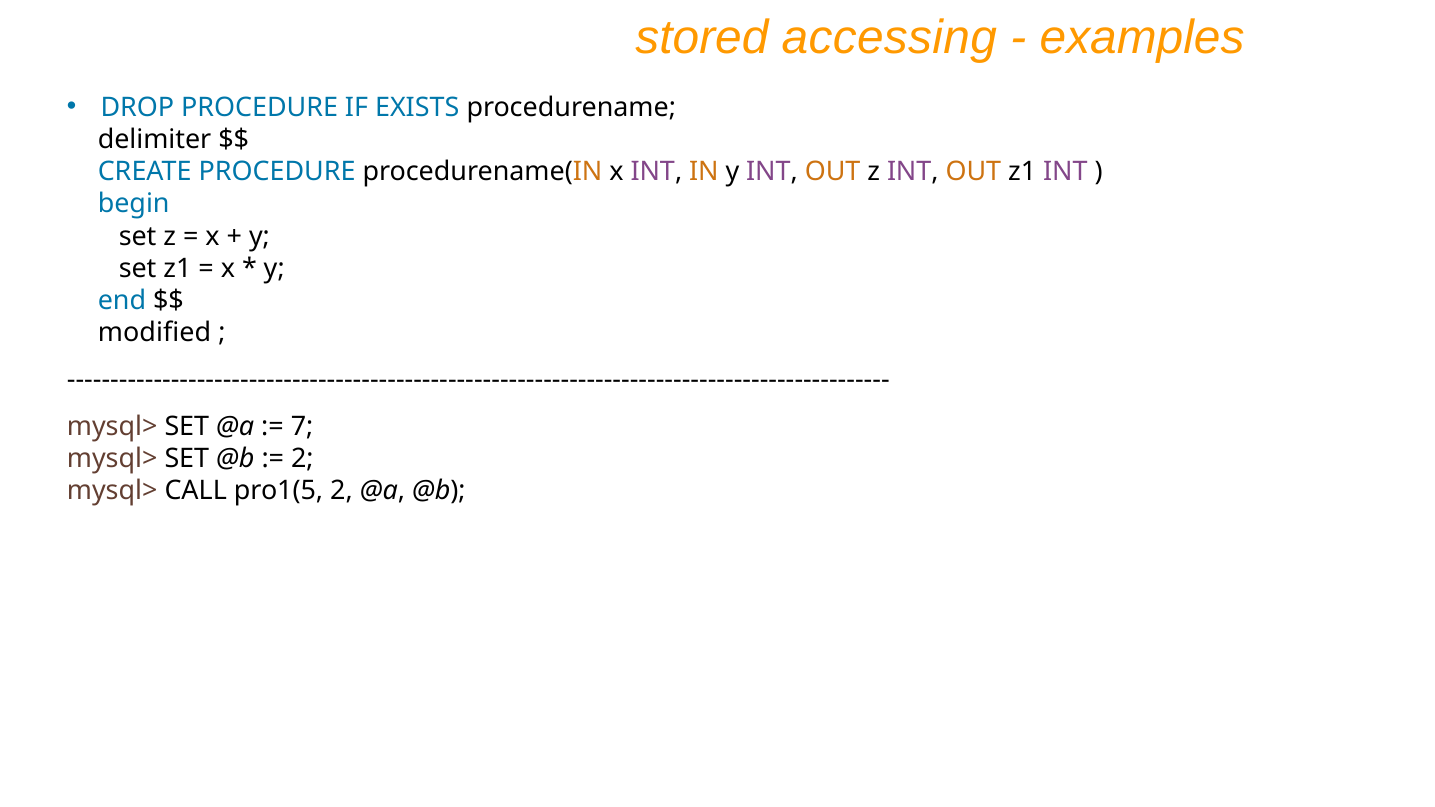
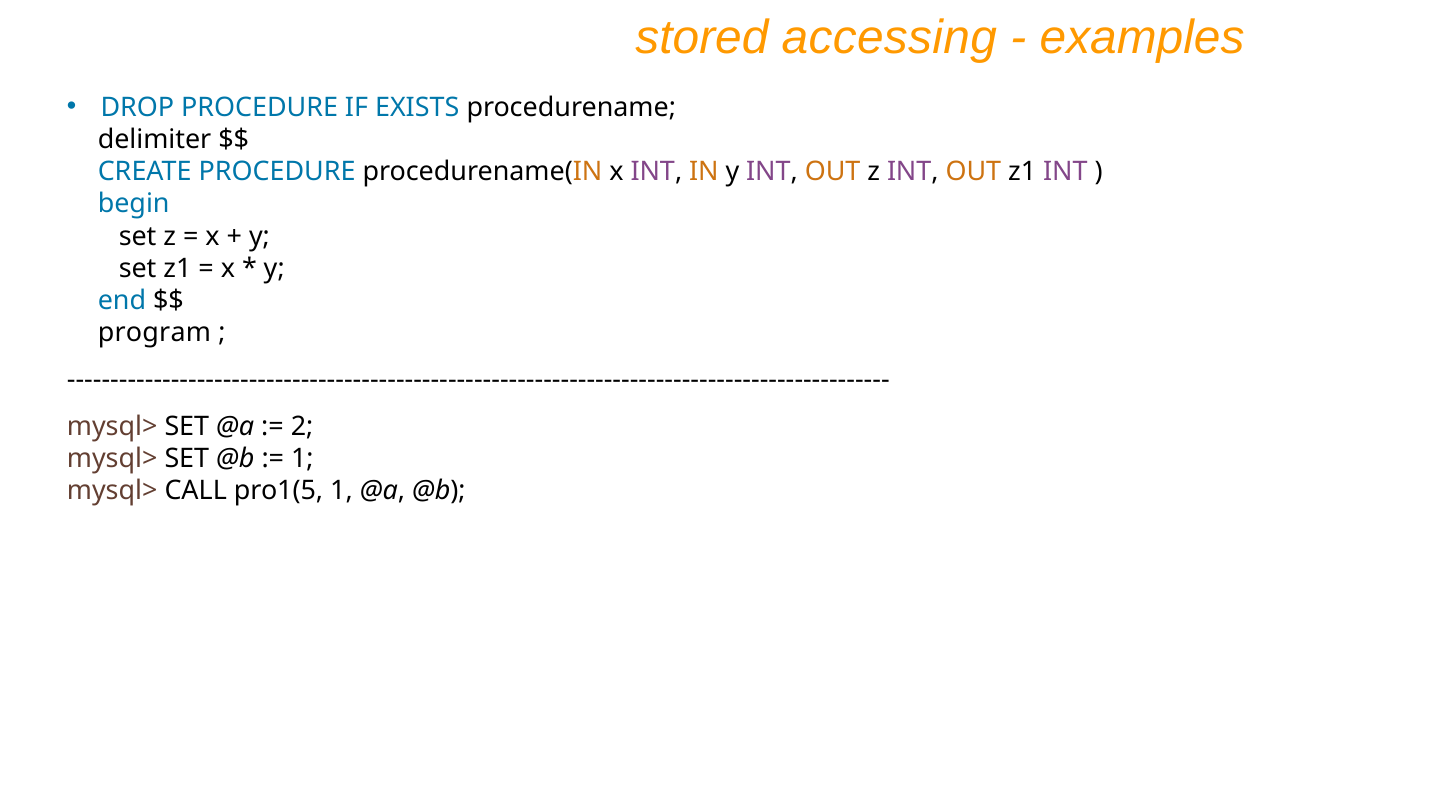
modified: modified -> program
7: 7 -> 2
2 at (302, 459): 2 -> 1
pro1(5 2: 2 -> 1
